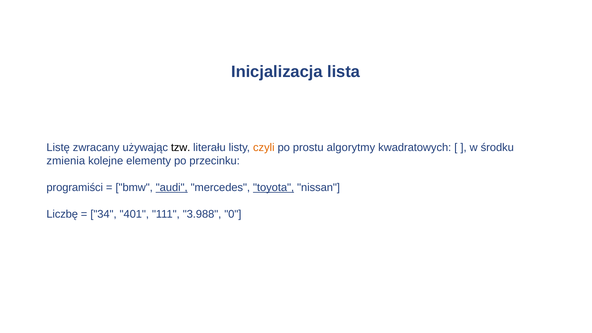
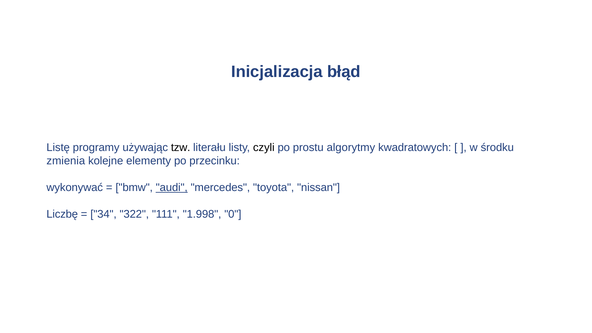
lista: lista -> błąd
zwracany: zwracany -> programy
czyli colour: orange -> black
programiści: programiści -> wykonywać
toyota underline: present -> none
401: 401 -> 322
3.988: 3.988 -> 1.998
